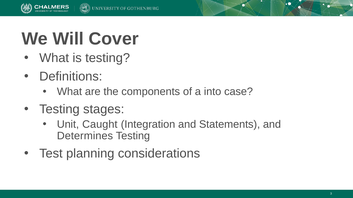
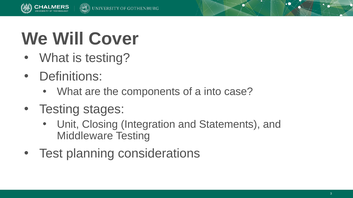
Caught: Caught -> Closing
Determines: Determines -> Middleware
